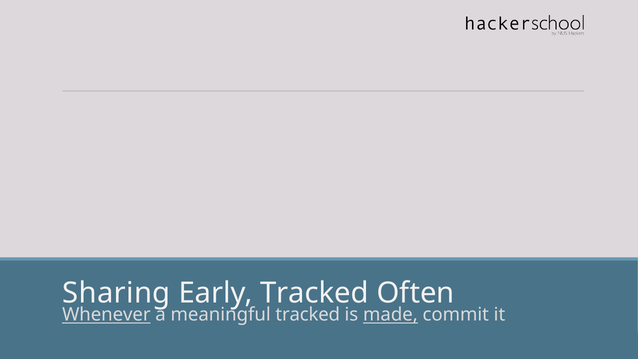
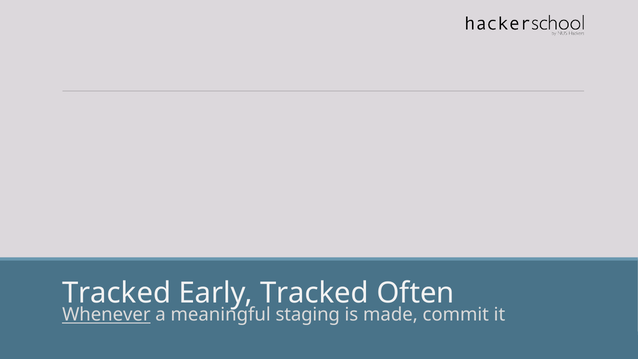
Sharing at (116, 293): Sharing -> Tracked
meaningful tracked: tracked -> staging
made underline: present -> none
